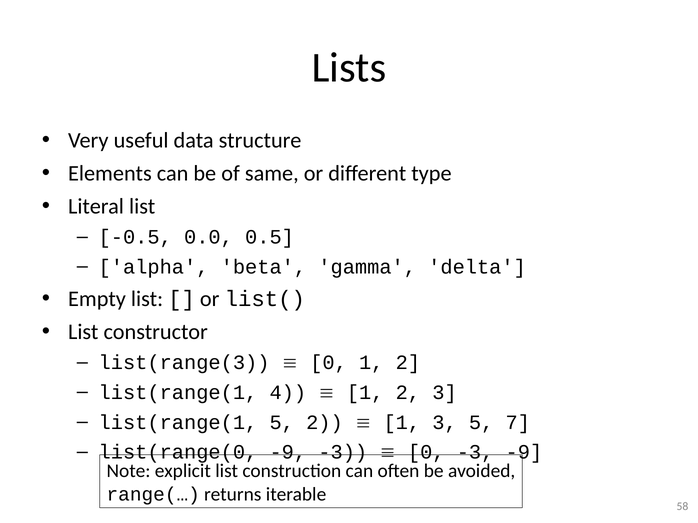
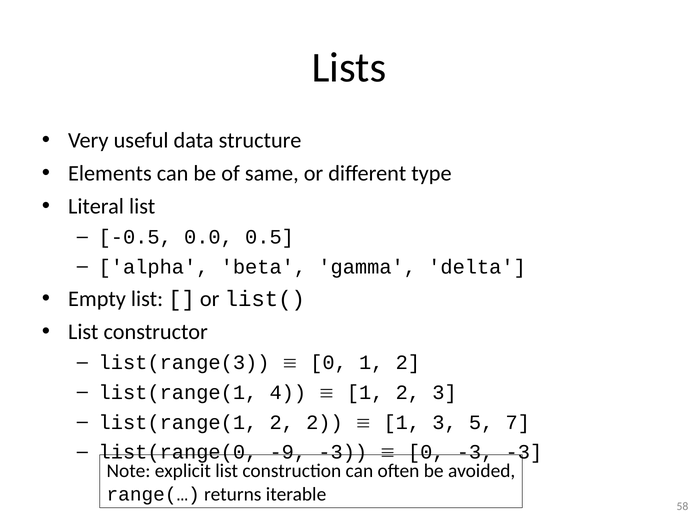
list(range(1 5: 5 -> 2
-3 -9: -9 -> -3
